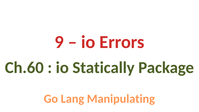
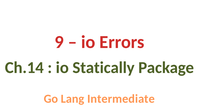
Ch.60: Ch.60 -> Ch.14
Manipulating: Manipulating -> Intermediate
